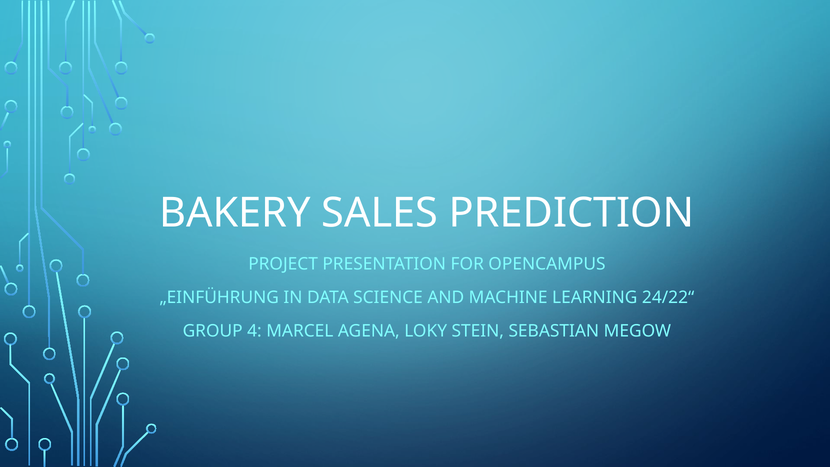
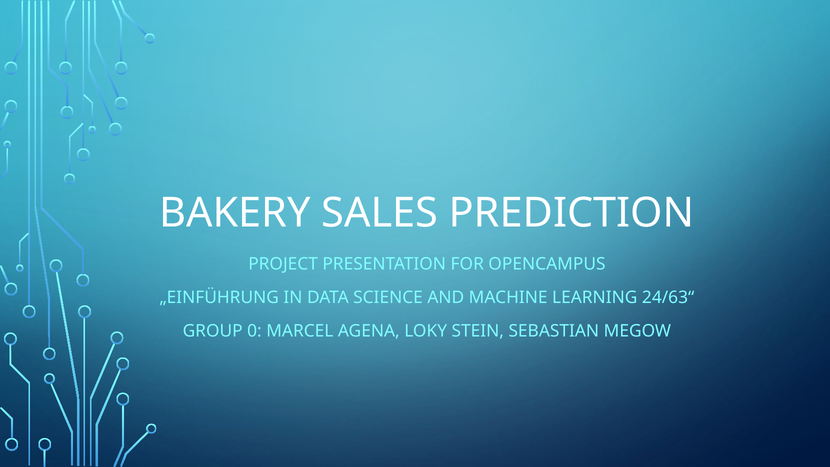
24/22“: 24/22“ -> 24/63“
4: 4 -> 0
